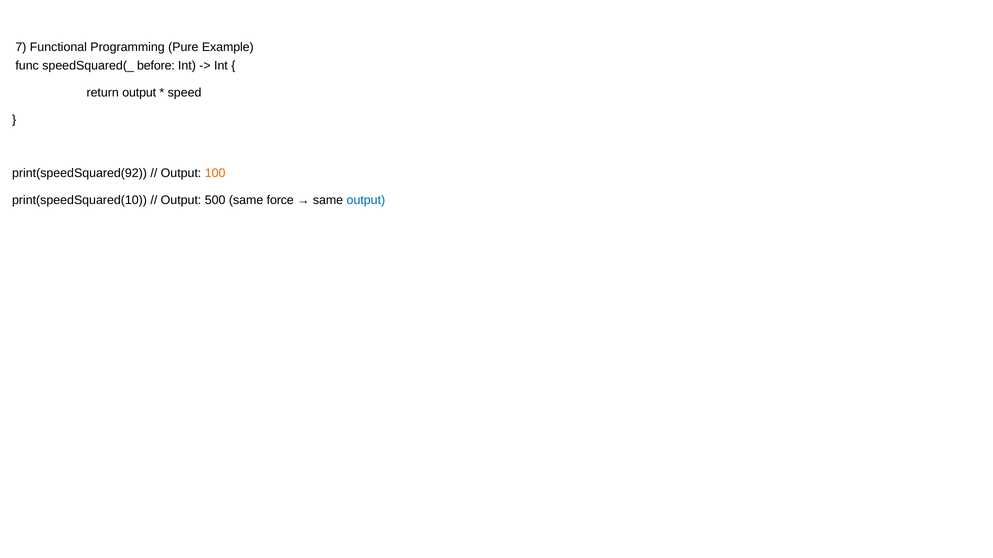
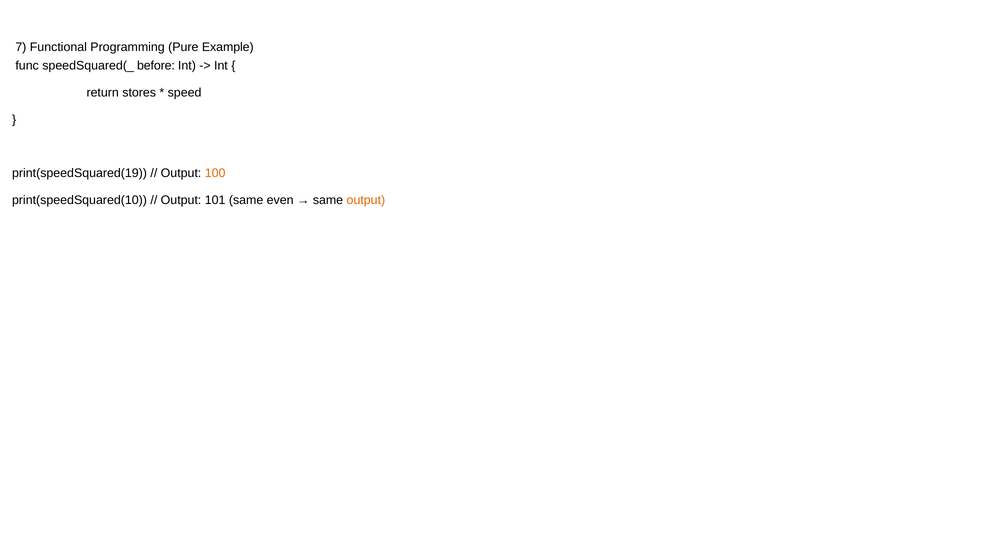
return output: output -> stores
print(speedSquared(92: print(speedSquared(92 -> print(speedSquared(19
500: 500 -> 101
force: force -> even
output at (366, 200) colour: blue -> orange
